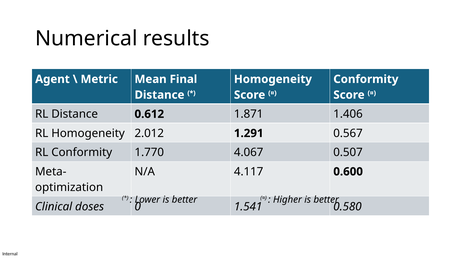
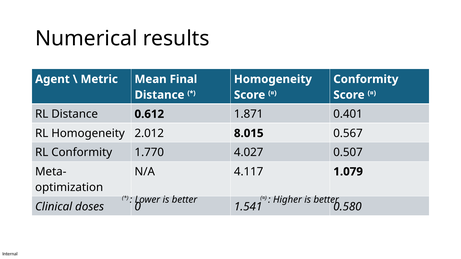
1.406: 1.406 -> 0.401
1.291: 1.291 -> 8.015
4.067: 4.067 -> 4.027
0.600: 0.600 -> 1.079
